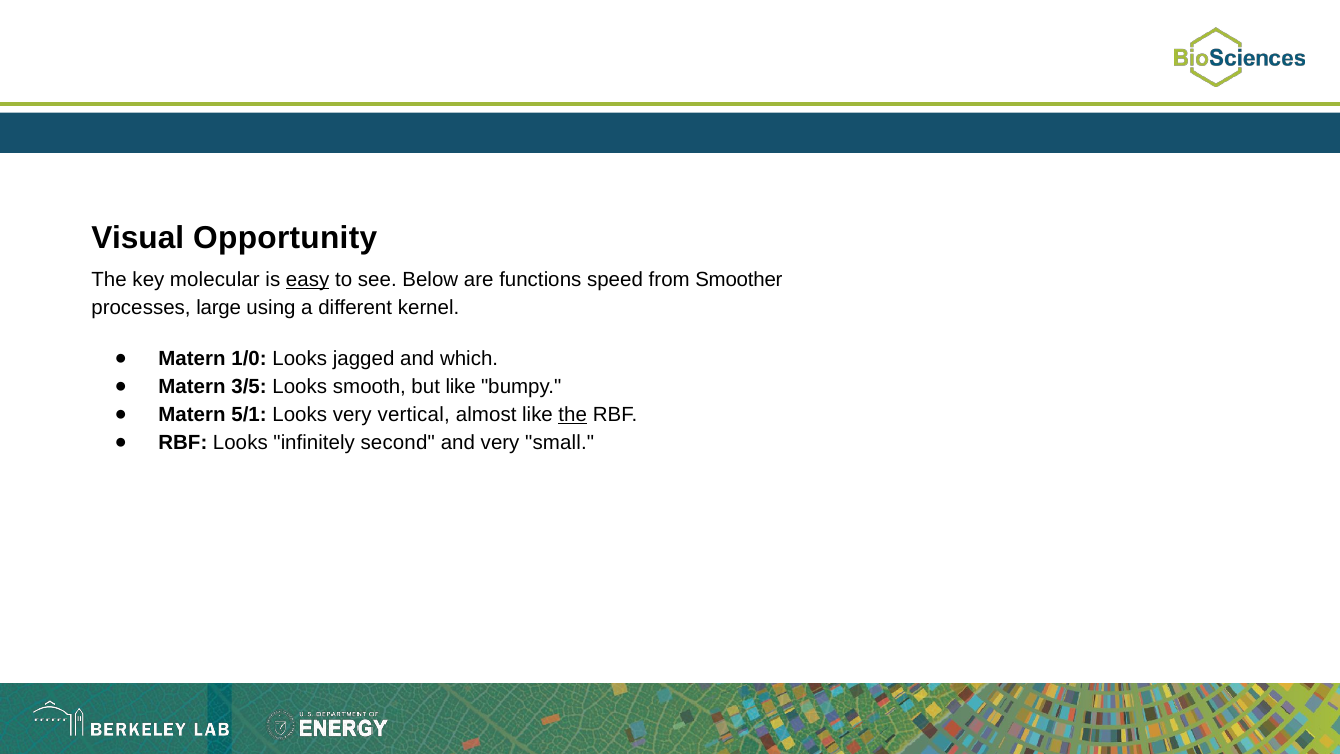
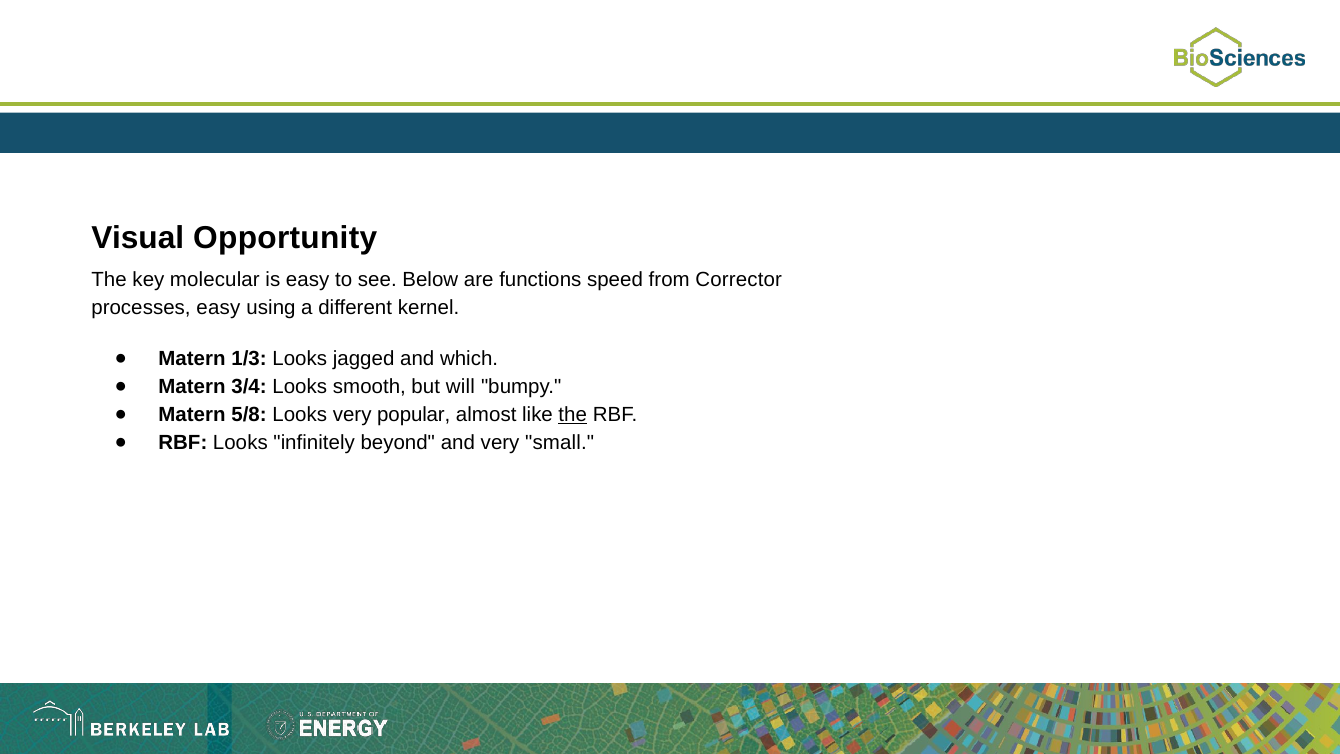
easy at (308, 280) underline: present -> none
Smoother: Smoother -> Corrector
processes large: large -> easy
1/0: 1/0 -> 1/3
3/5: 3/5 -> 3/4
but like: like -> will
5/1: 5/1 -> 5/8
vertical: vertical -> popular
second: second -> beyond
